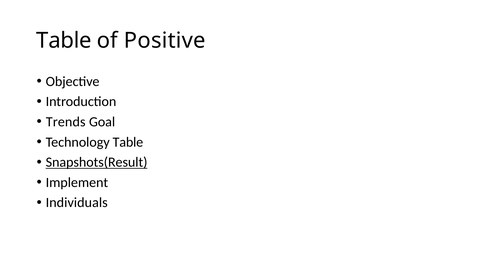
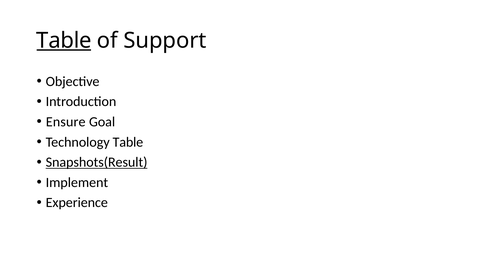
Table at (64, 40) underline: none -> present
Positive: Positive -> Support
Trends: Trends -> Ensure
Individuals: Individuals -> Experience
